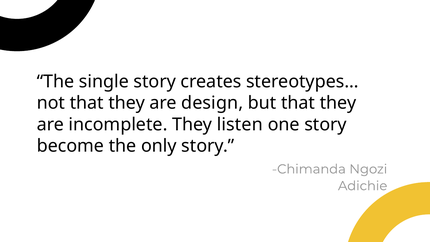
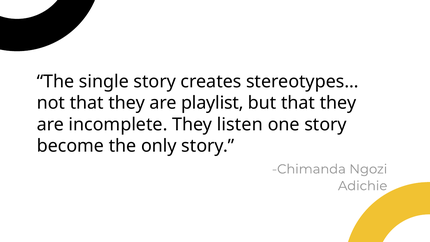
design: design -> playlist
